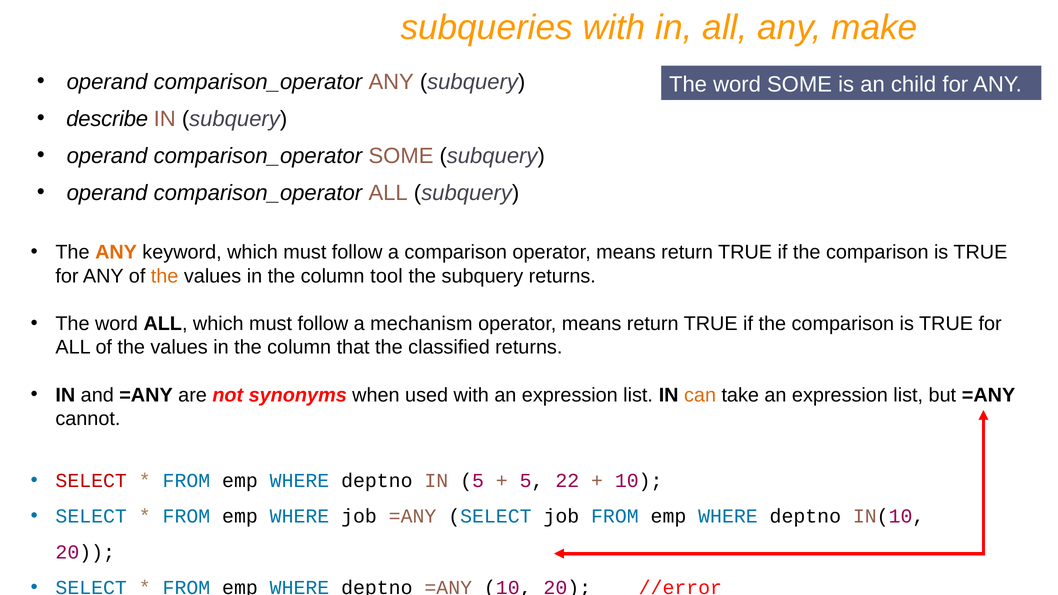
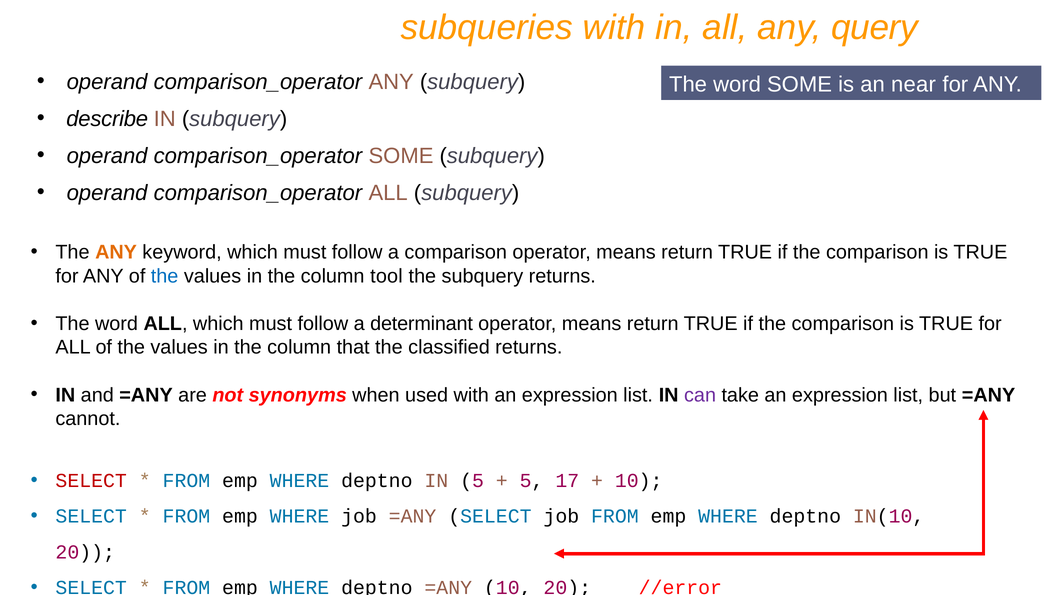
make: make -> query
child: child -> near
the at (165, 276) colour: orange -> blue
mechanism: mechanism -> determinant
can colour: orange -> purple
22: 22 -> 17
